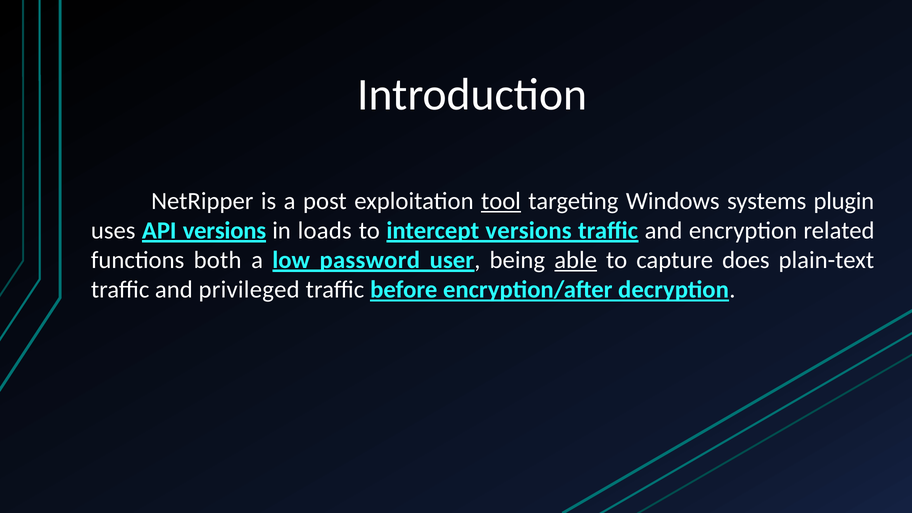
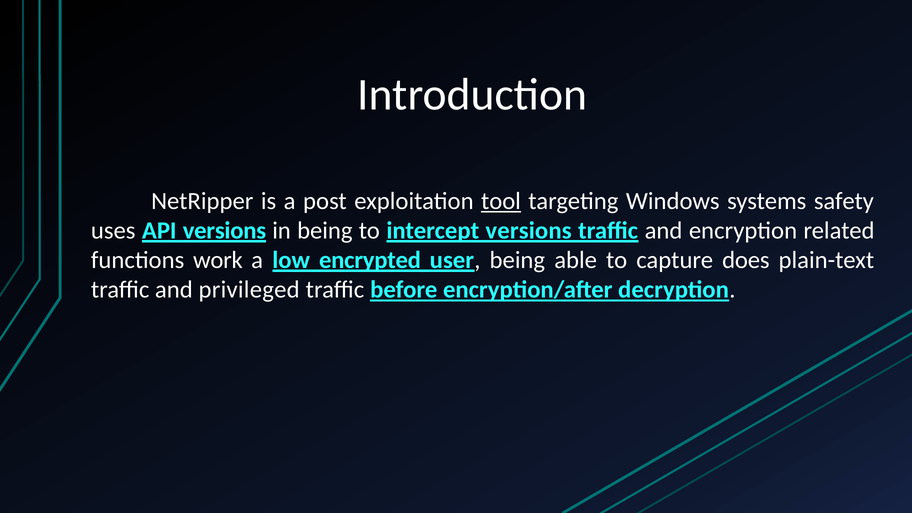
plugin: plugin -> safety
in loads: loads -> being
both: both -> work
password: password -> encrypted
able underline: present -> none
